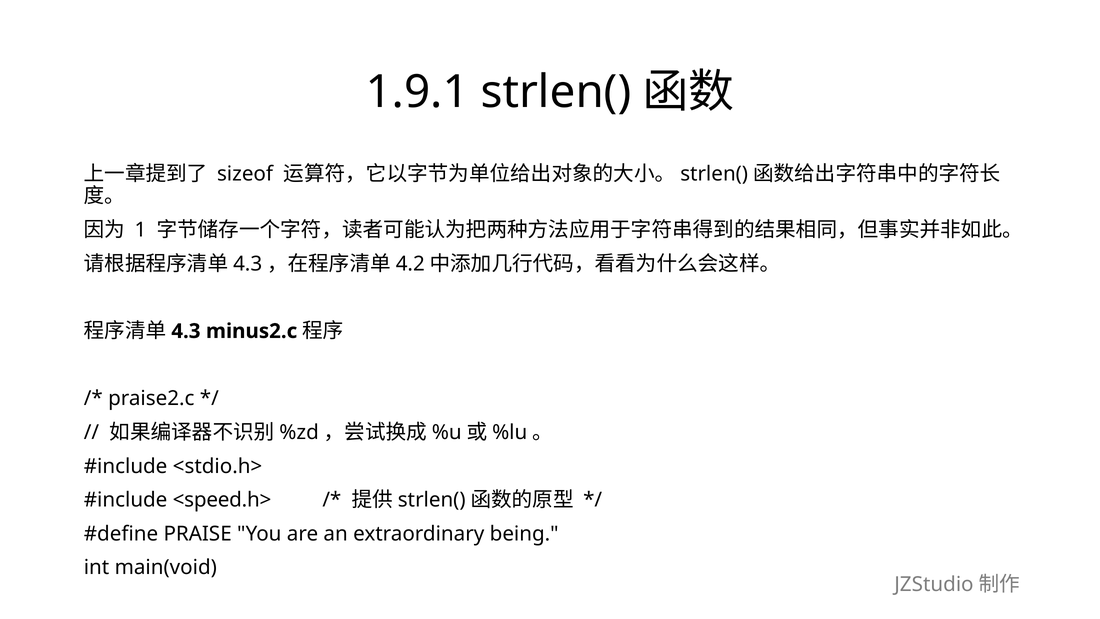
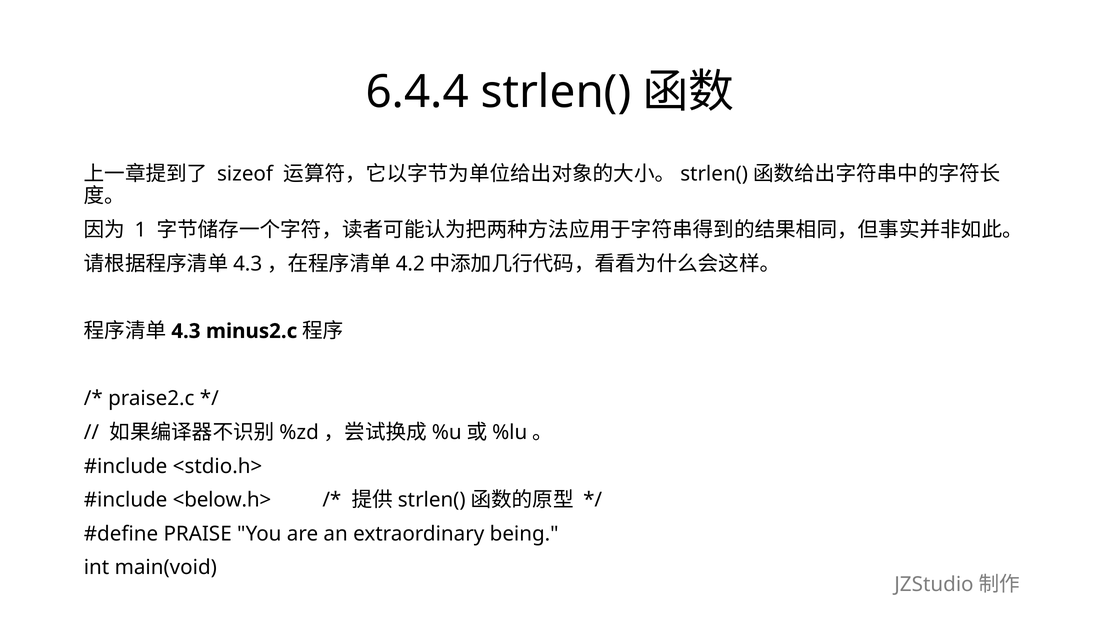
1.9.1: 1.9.1 -> 6.4.4
<speed.h>: <speed.h> -> <below.h>
